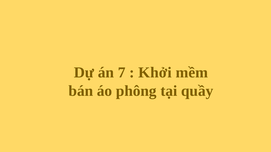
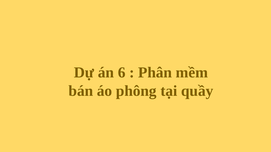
7: 7 -> 6
Khởi: Khởi -> Phân
